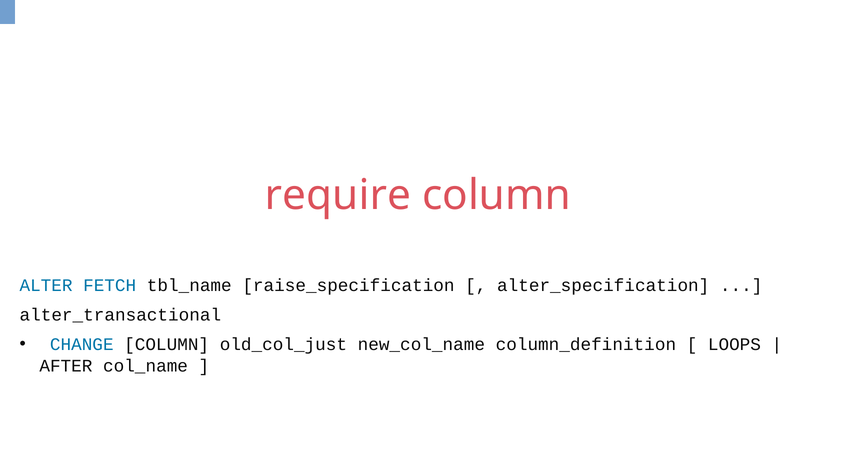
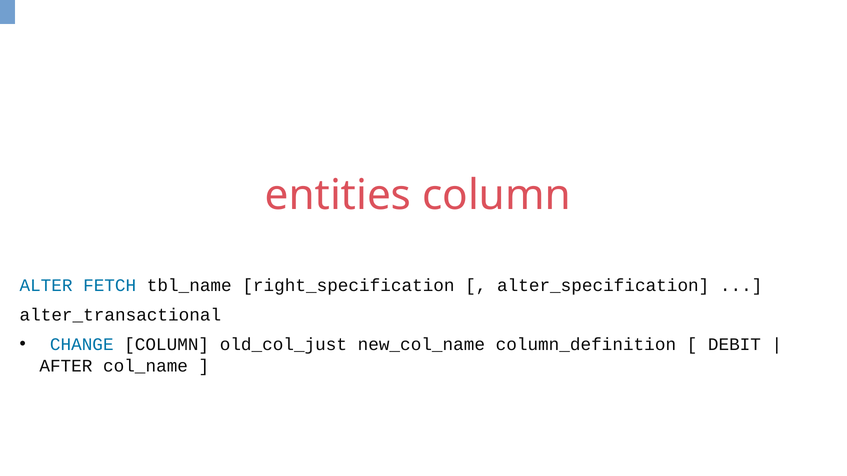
require: require -> entities
raise_specification: raise_specification -> right_specification
LOOPS: LOOPS -> DEBIT
